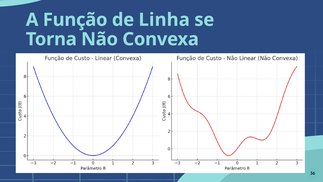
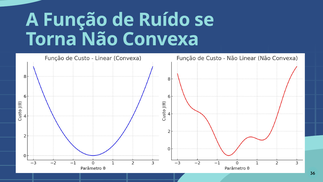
Linha: Linha -> Ruído
